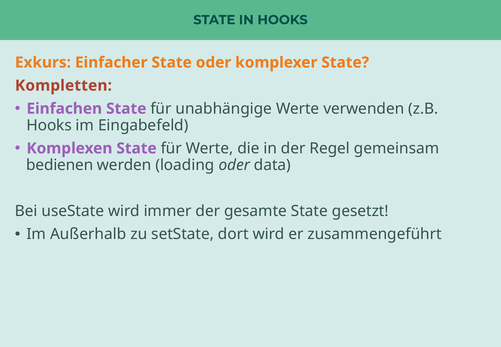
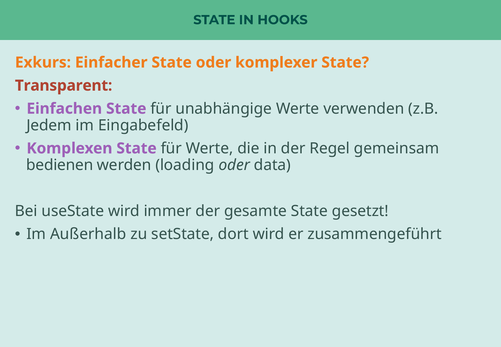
Kompletten: Kompletten -> Transparent
Hooks at (49, 125): Hooks -> Jedem
